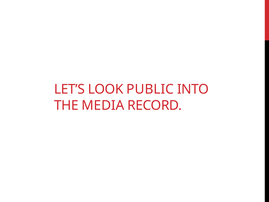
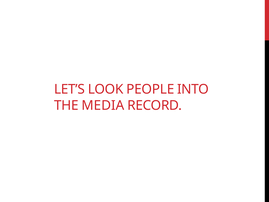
PUBLIC: PUBLIC -> PEOPLE
